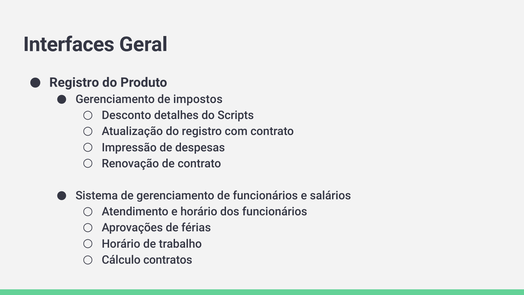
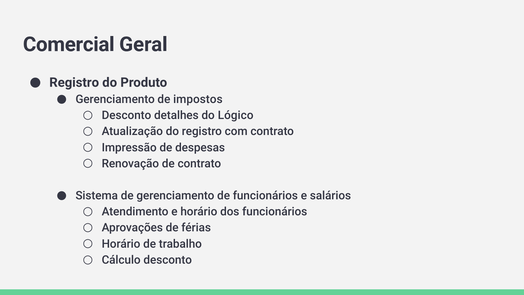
Interfaces: Interfaces -> Comercial
Scripts: Scripts -> Lógico
Cálculo contratos: contratos -> desconto
